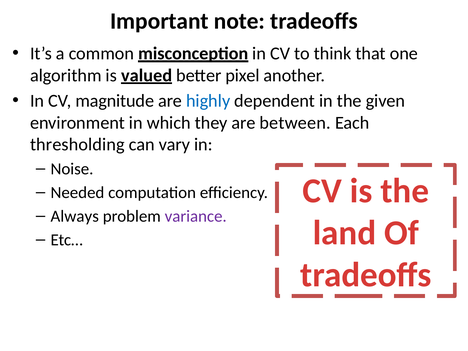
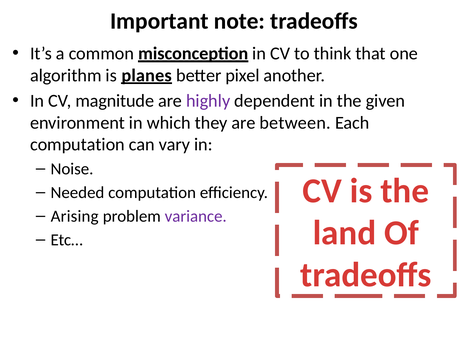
valued: valued -> planes
highly colour: blue -> purple
thresholding at (77, 145): thresholding -> computation
Always: Always -> Arising
